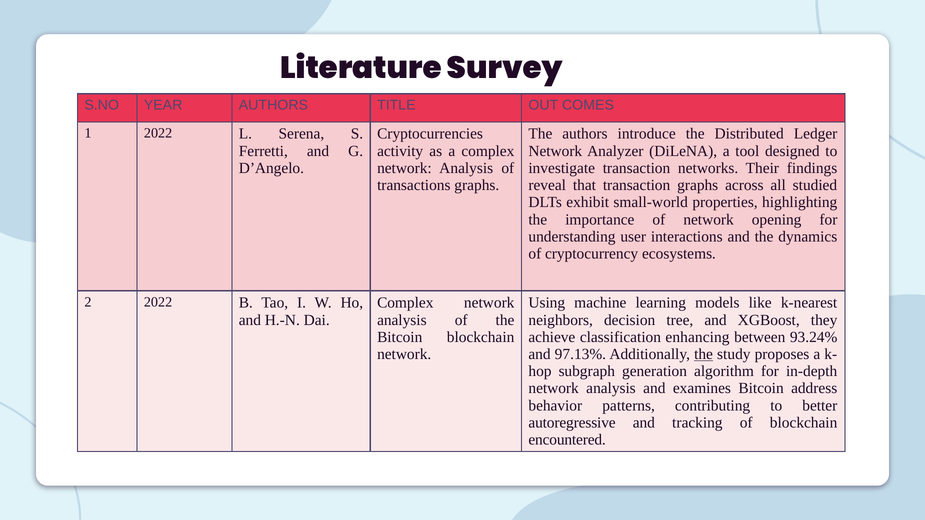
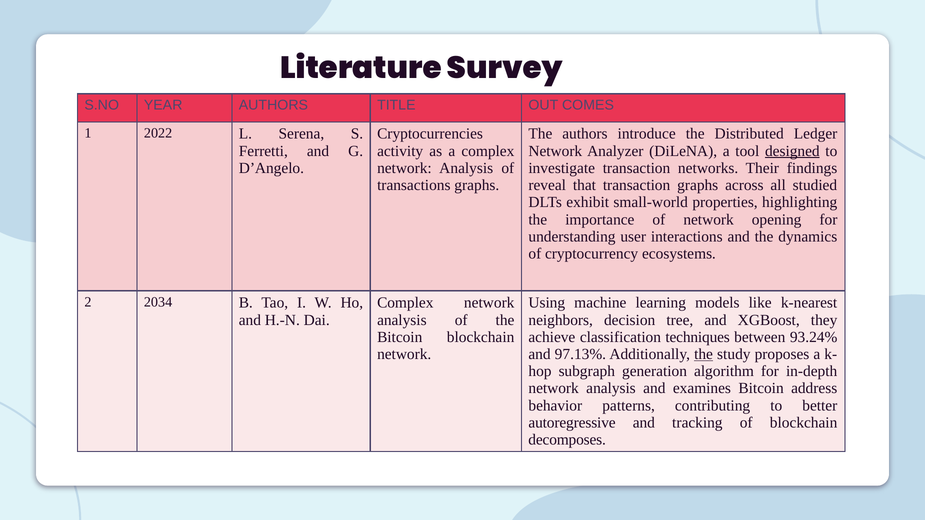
designed underline: none -> present
2 2022: 2022 -> 2034
enhancing: enhancing -> techniques
encountered: encountered -> decomposes
